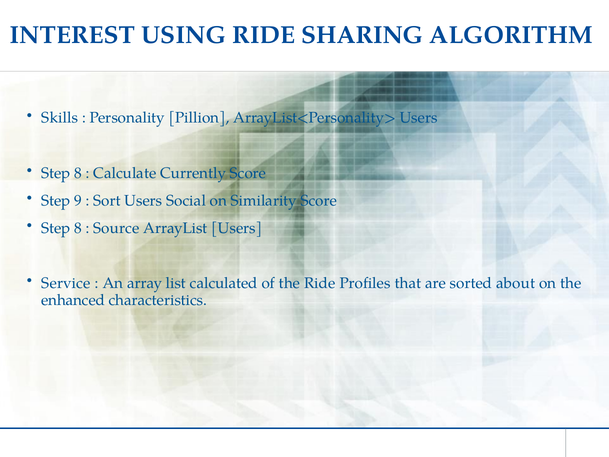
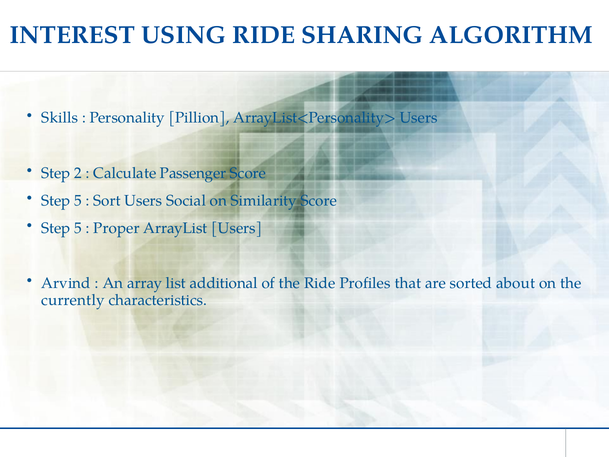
8 at (78, 173): 8 -> 2
Currently: Currently -> Passenger
9 at (78, 200): 9 -> 5
8 at (78, 228): 8 -> 5
Source: Source -> Proper
Service: Service -> Arvind
calculated: calculated -> additional
enhanced: enhanced -> currently
